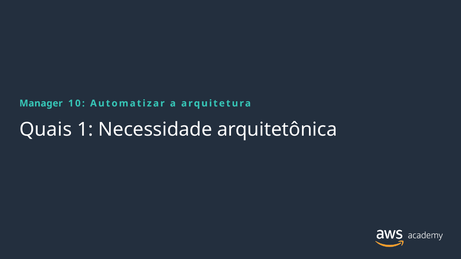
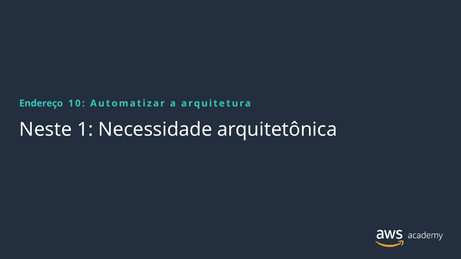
Manager: Manager -> Endereço
Quais: Quais -> Neste
